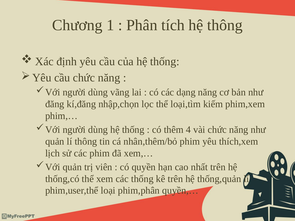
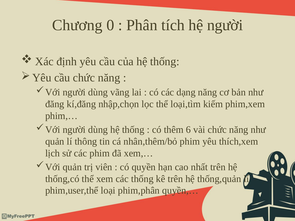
1: 1 -> 0
hệ thông: thông -> người
4: 4 -> 6
